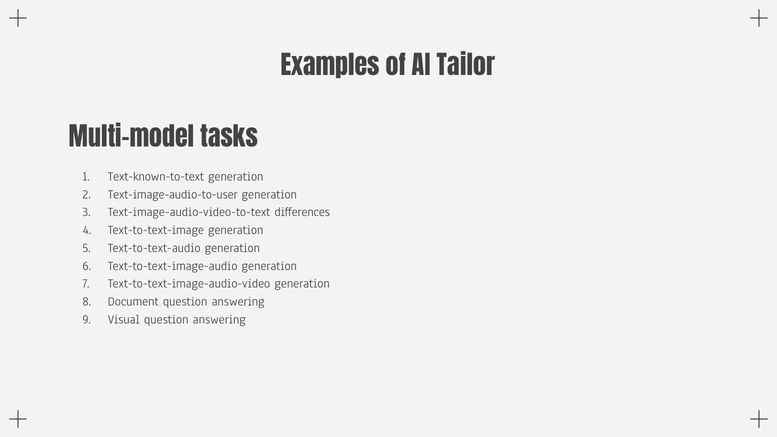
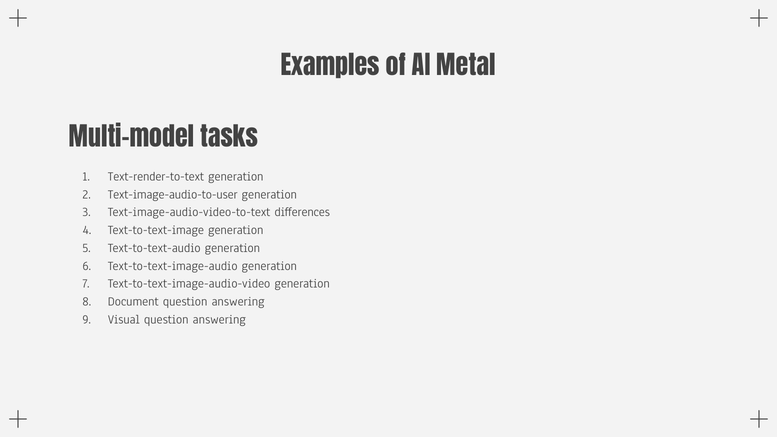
Tailor: Tailor -> Metal
Text-known-to-text: Text-known-to-text -> Text-render-to-text
